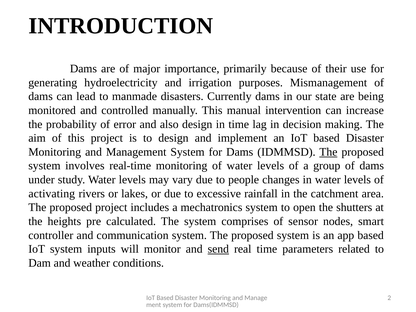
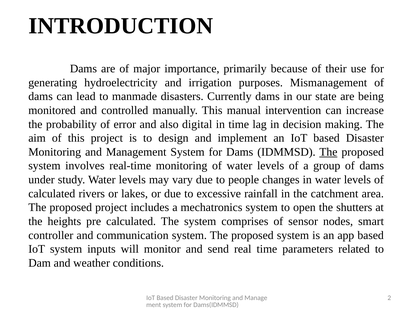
also design: design -> digital
activating at (52, 194): activating -> calculated
send underline: present -> none
